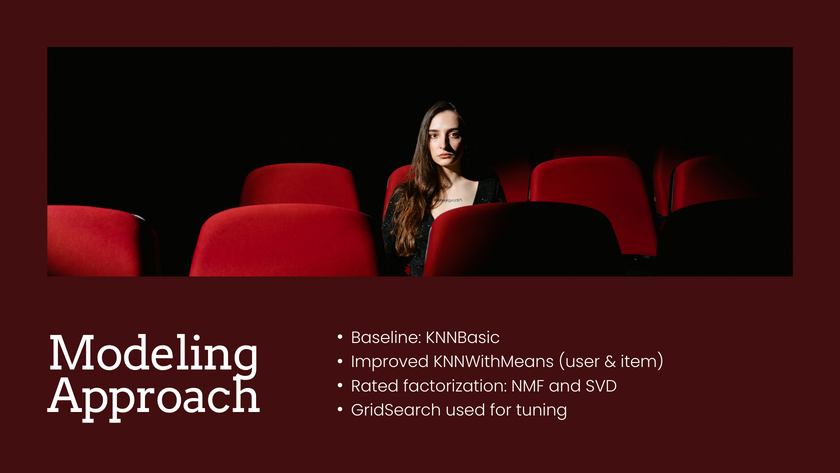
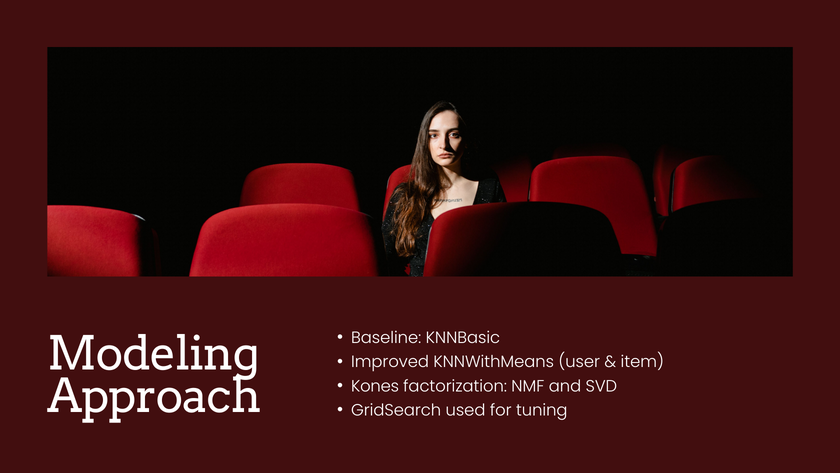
Rated: Rated -> Kones
